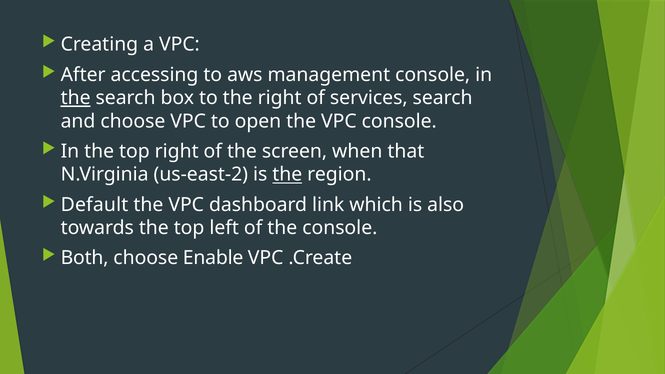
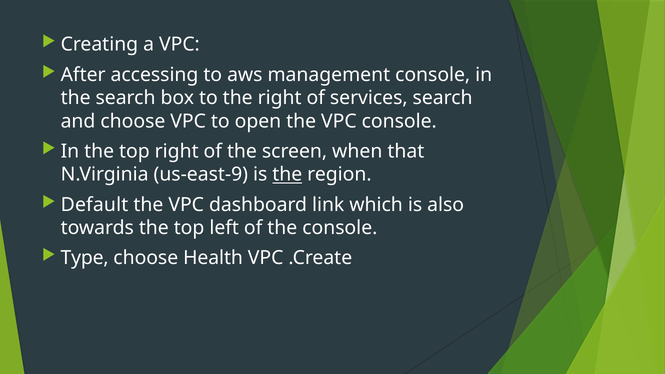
the at (76, 98) underline: present -> none
us-east-2: us-east-2 -> us-east-9
Both: Both -> Type
Enable: Enable -> Health
